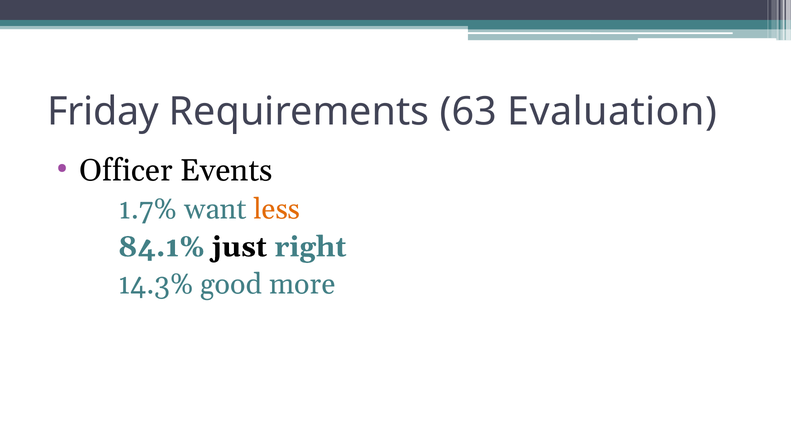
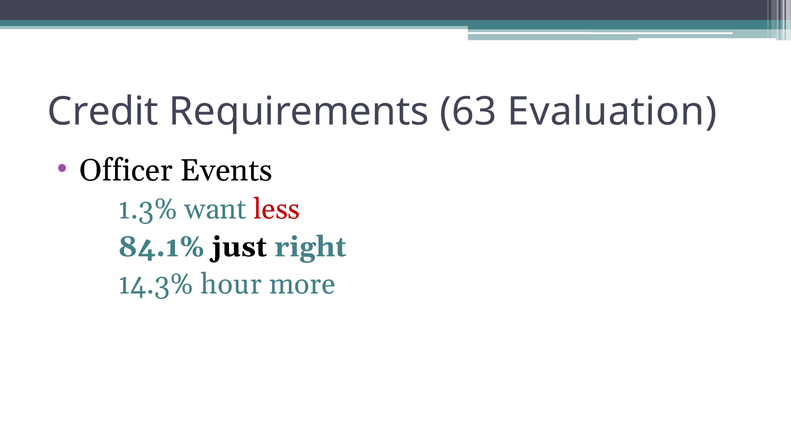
Friday: Friday -> Credit
1.7%: 1.7% -> 1.3%
less colour: orange -> red
good: good -> hour
